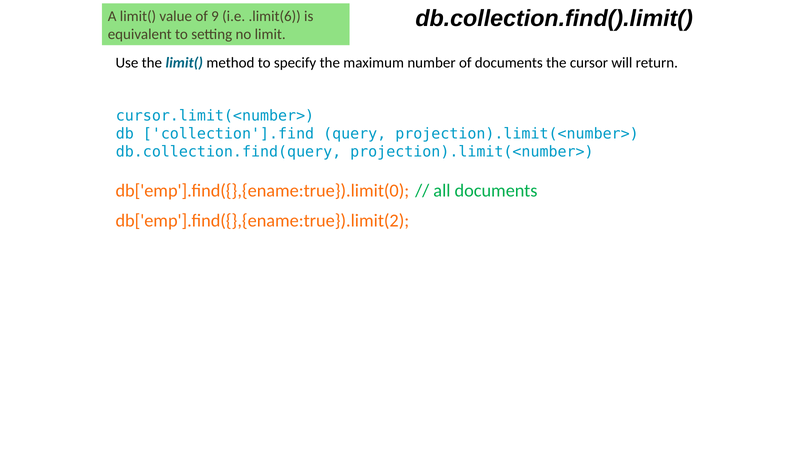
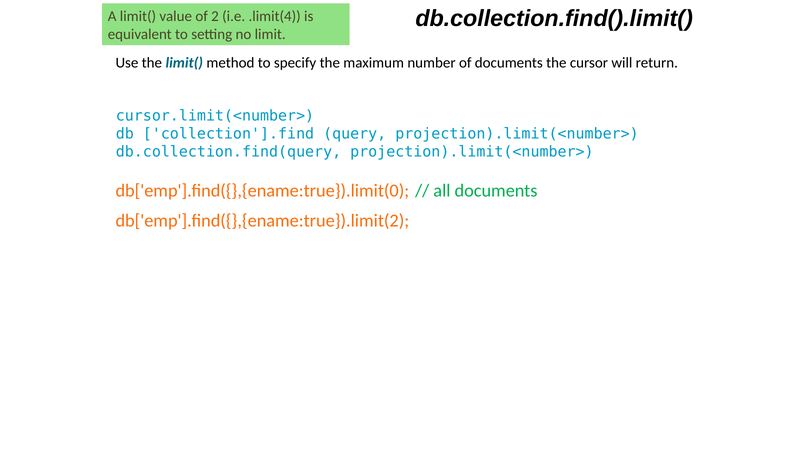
9: 9 -> 2
.limit(6: .limit(6 -> .limit(4
